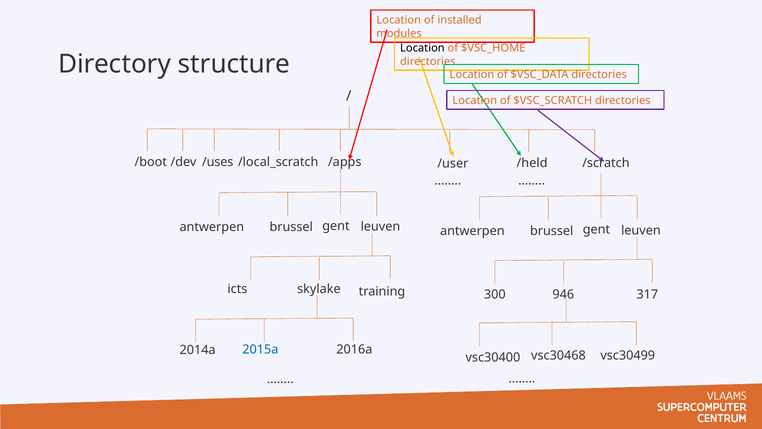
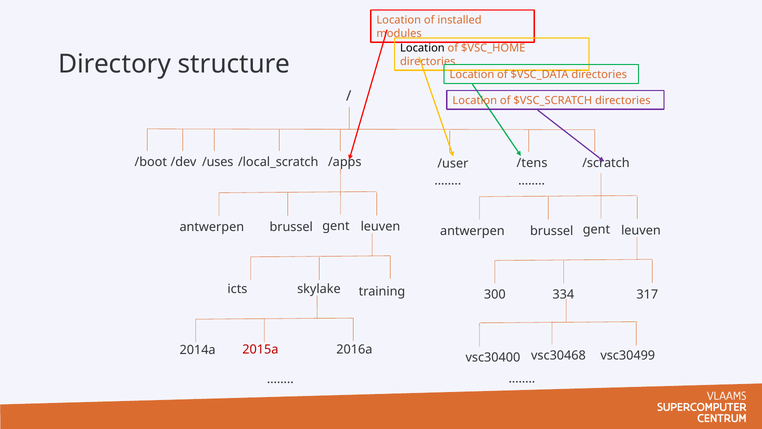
/held: /held -> /tens
946: 946 -> 334
2015a colour: blue -> red
